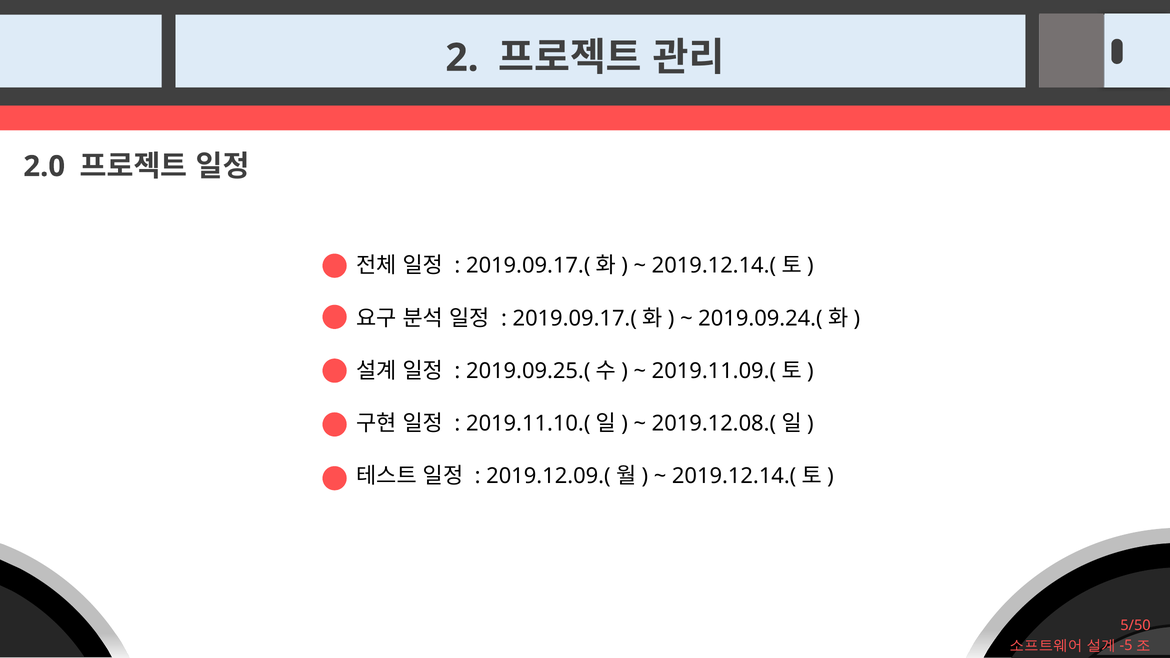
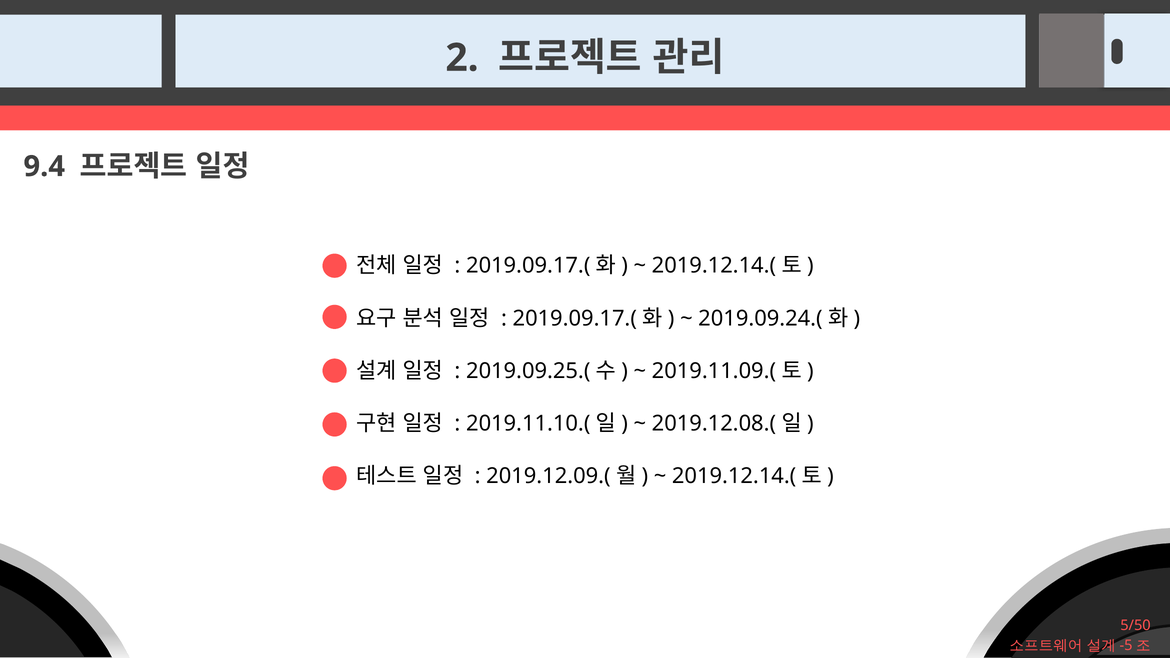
2.0: 2.0 -> 9.4
